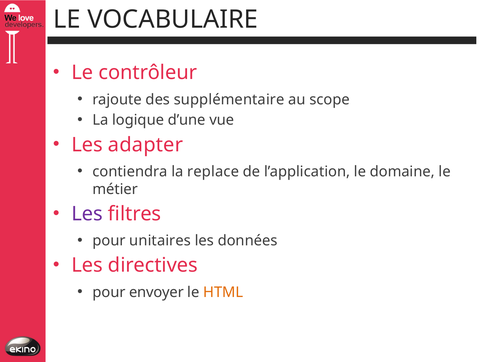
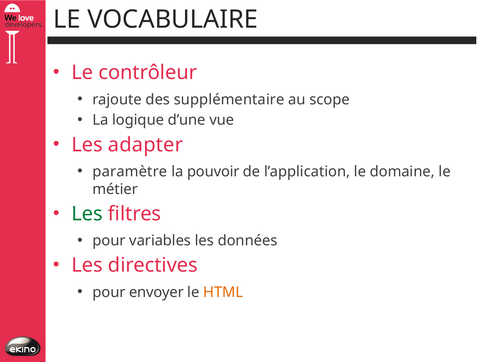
contiendra: contiendra -> paramètre
replace: replace -> pouvoir
Les at (87, 214) colour: purple -> green
unitaires: unitaires -> variables
